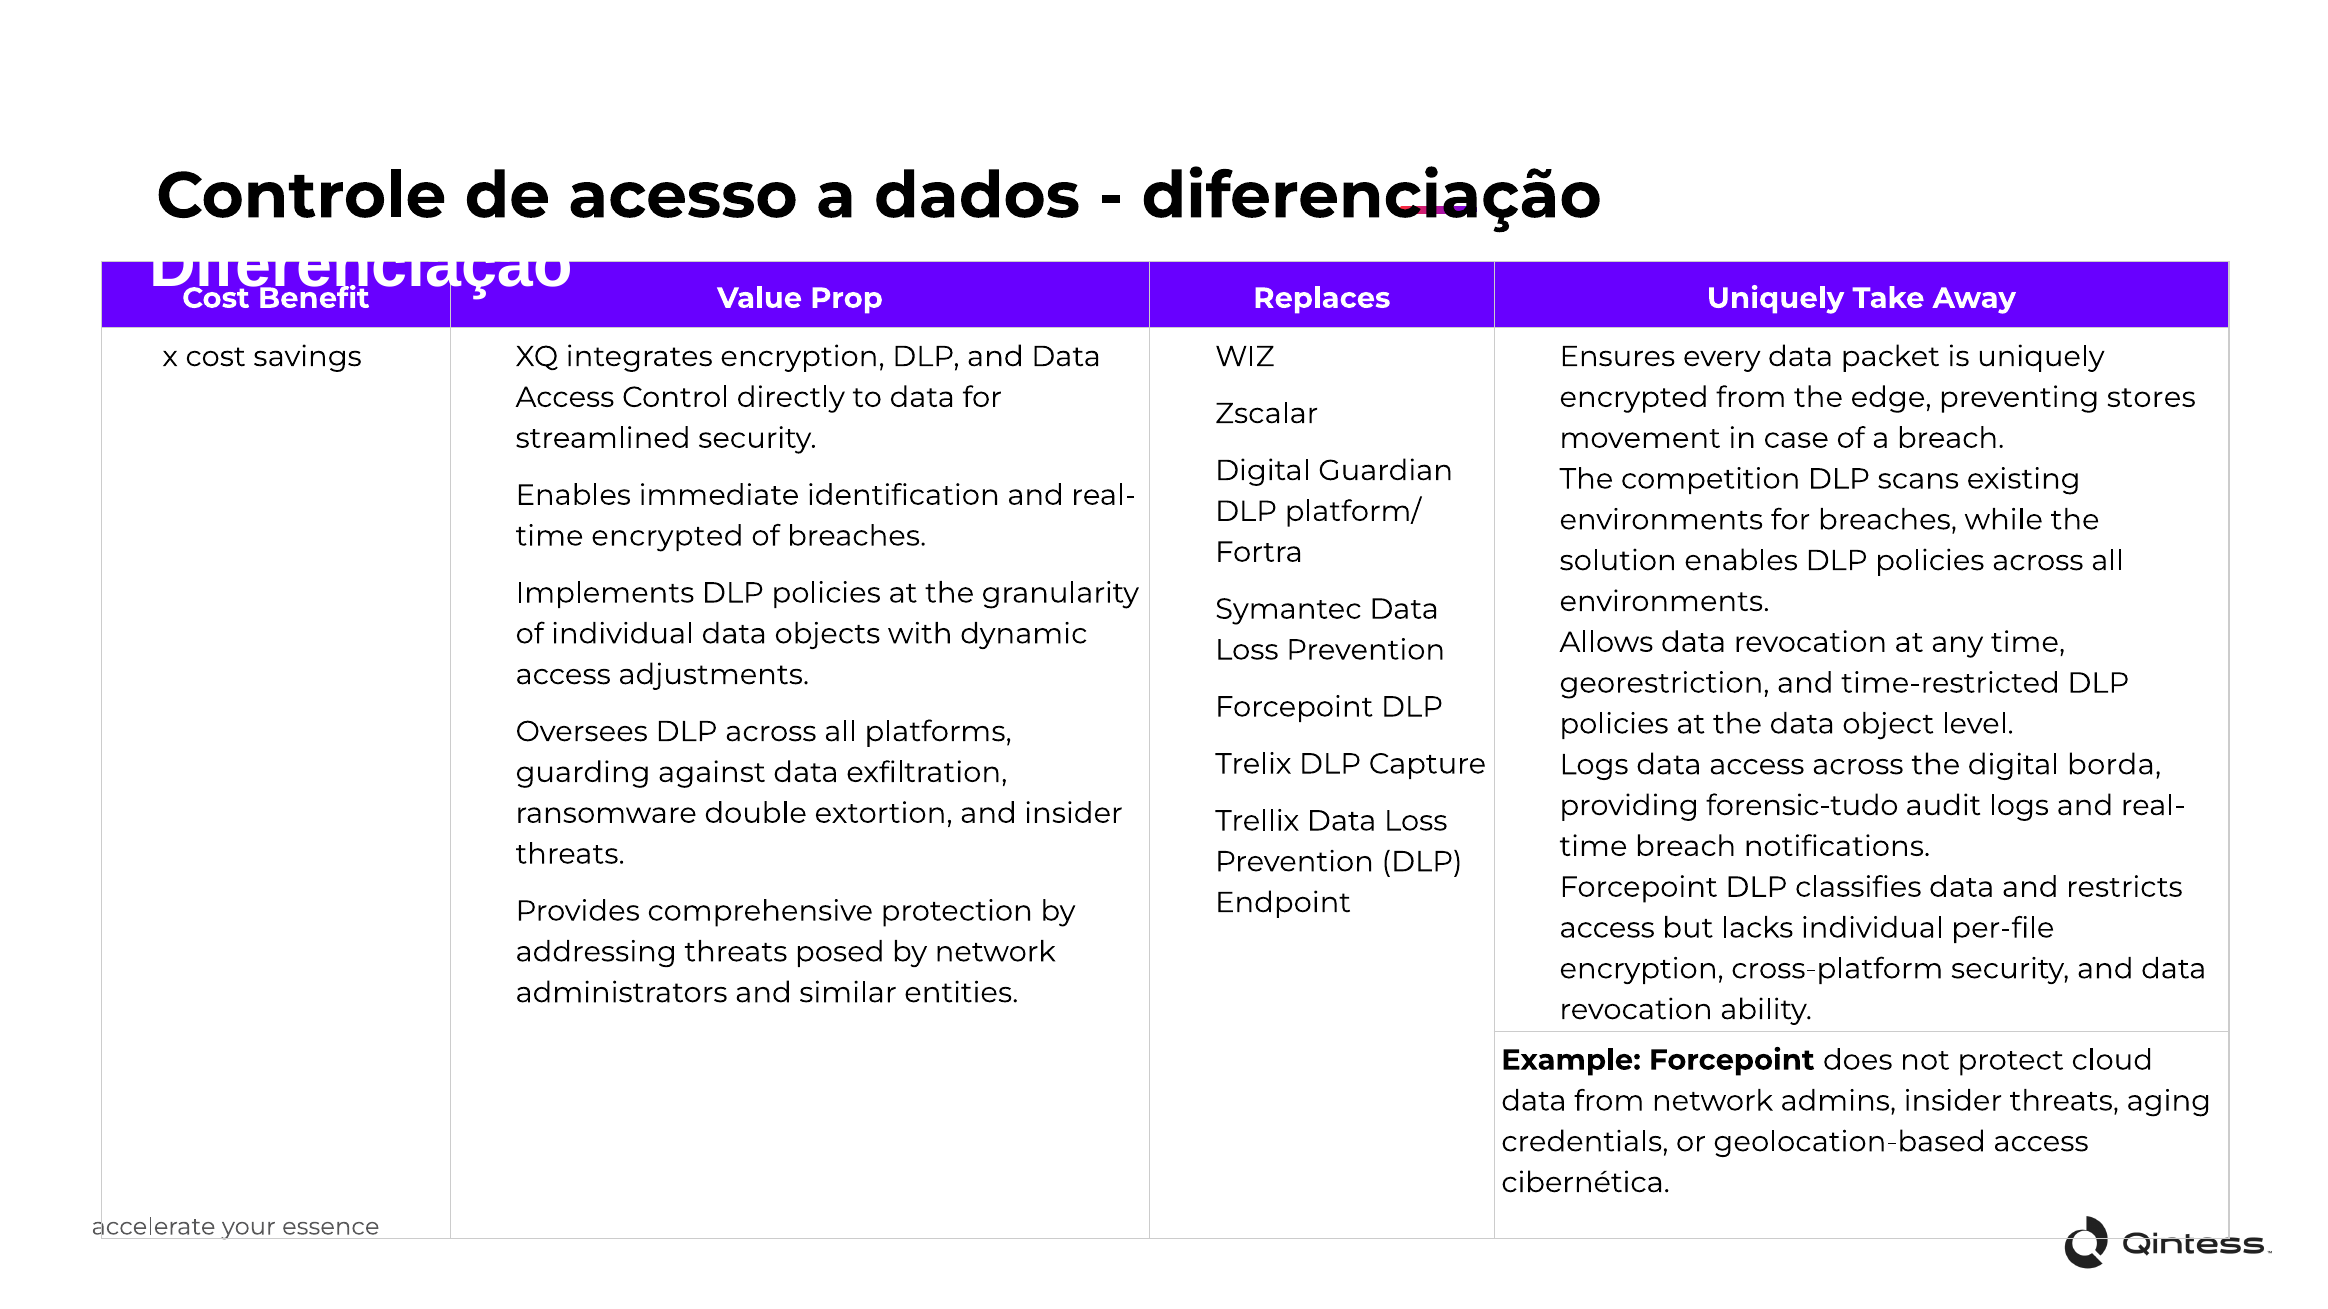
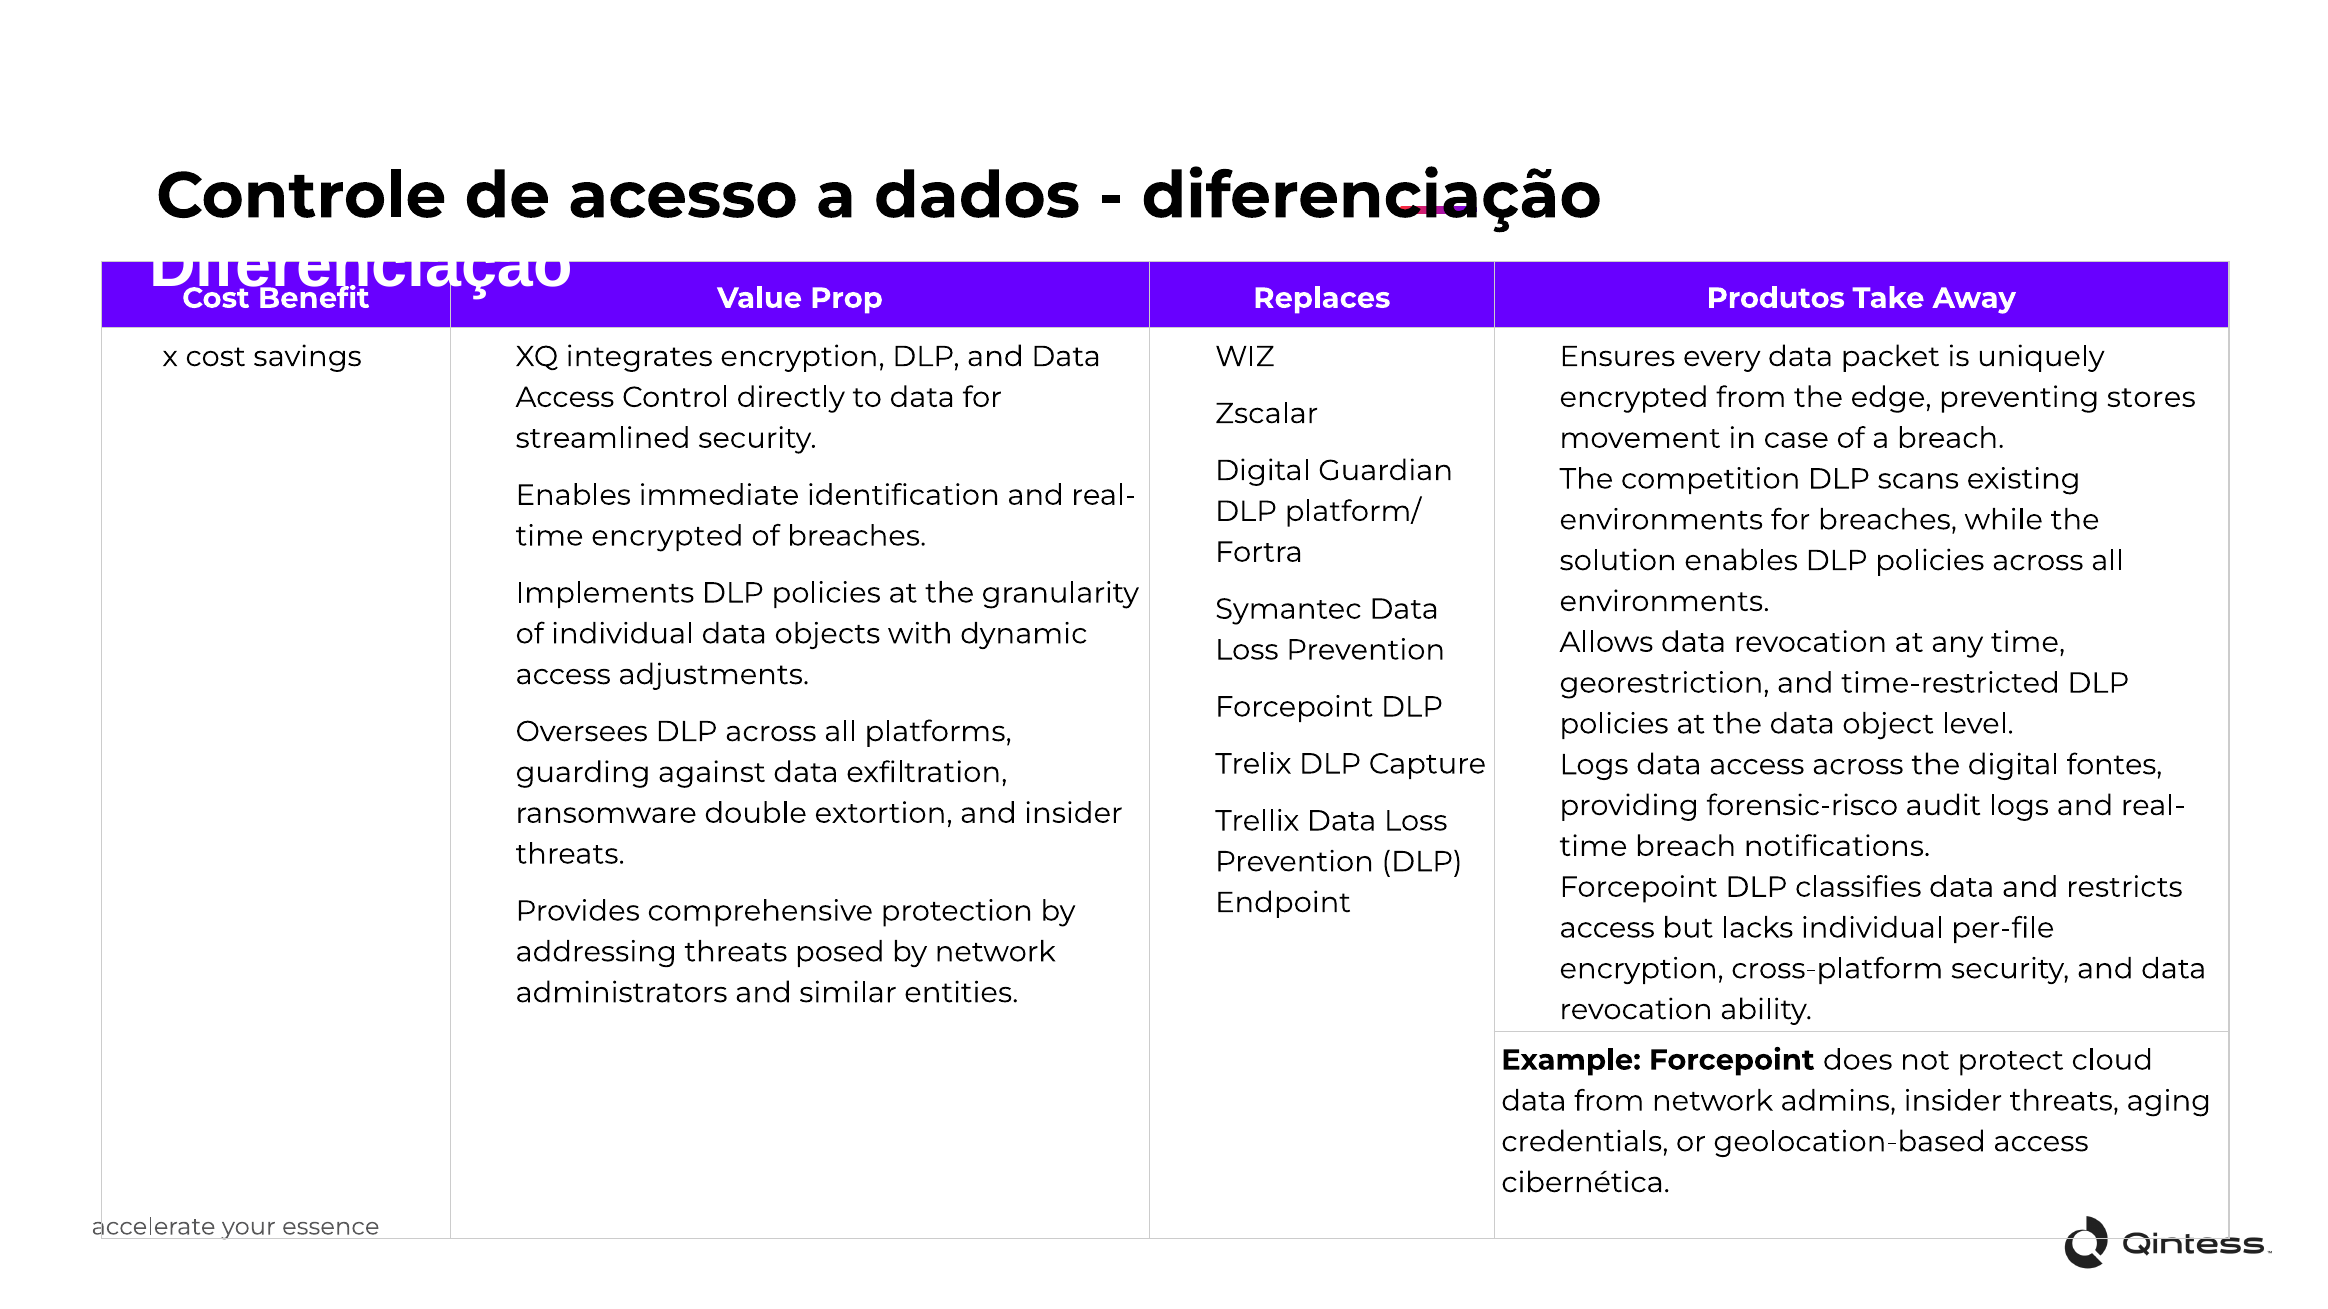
Replaces Uniquely: Uniquely -> Produtos
borda: borda -> fontes
forensic-tudo: forensic-tudo -> forensic-risco
